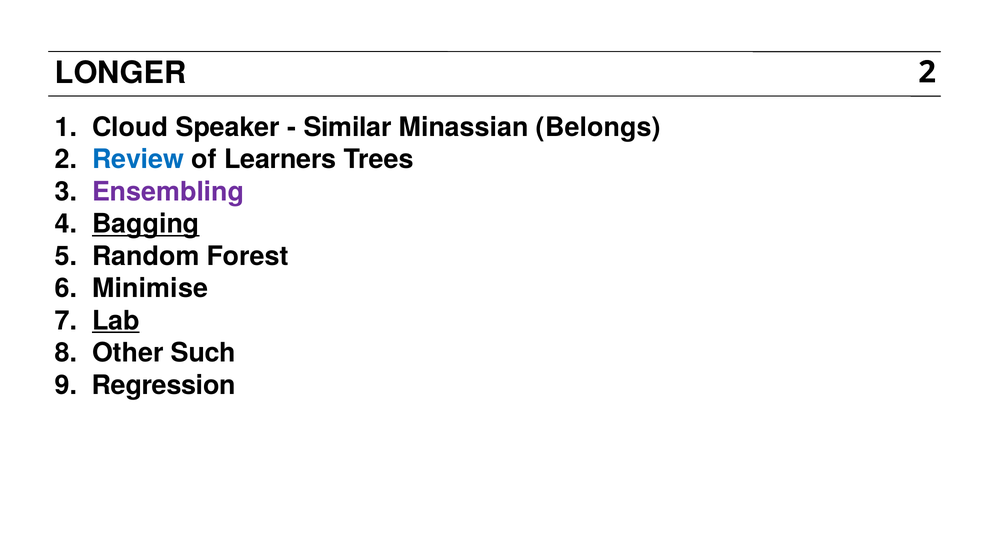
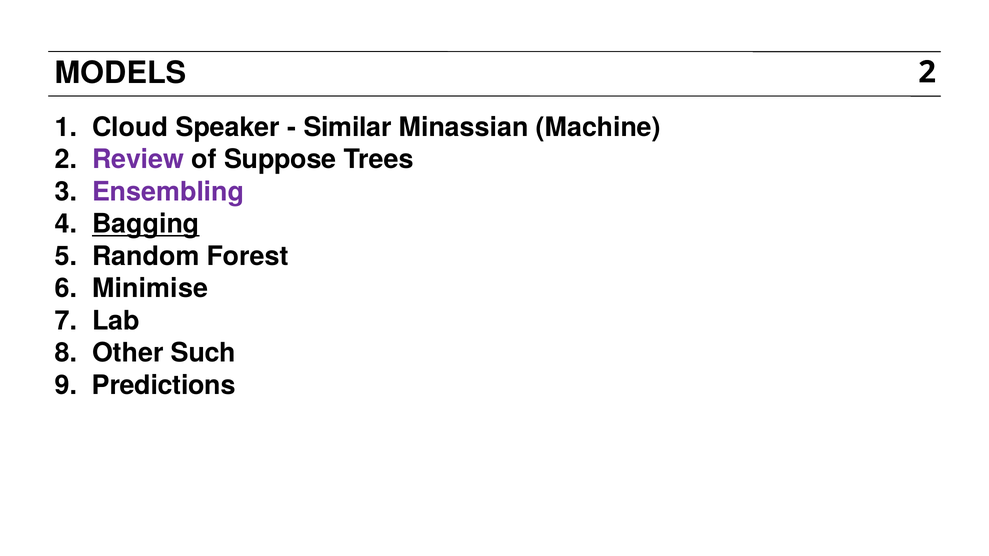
LONGER: LONGER -> MODELS
Belongs: Belongs -> Machine
Review colour: blue -> purple
Learners: Learners -> Suppose
Lab underline: present -> none
Regression: Regression -> Predictions
